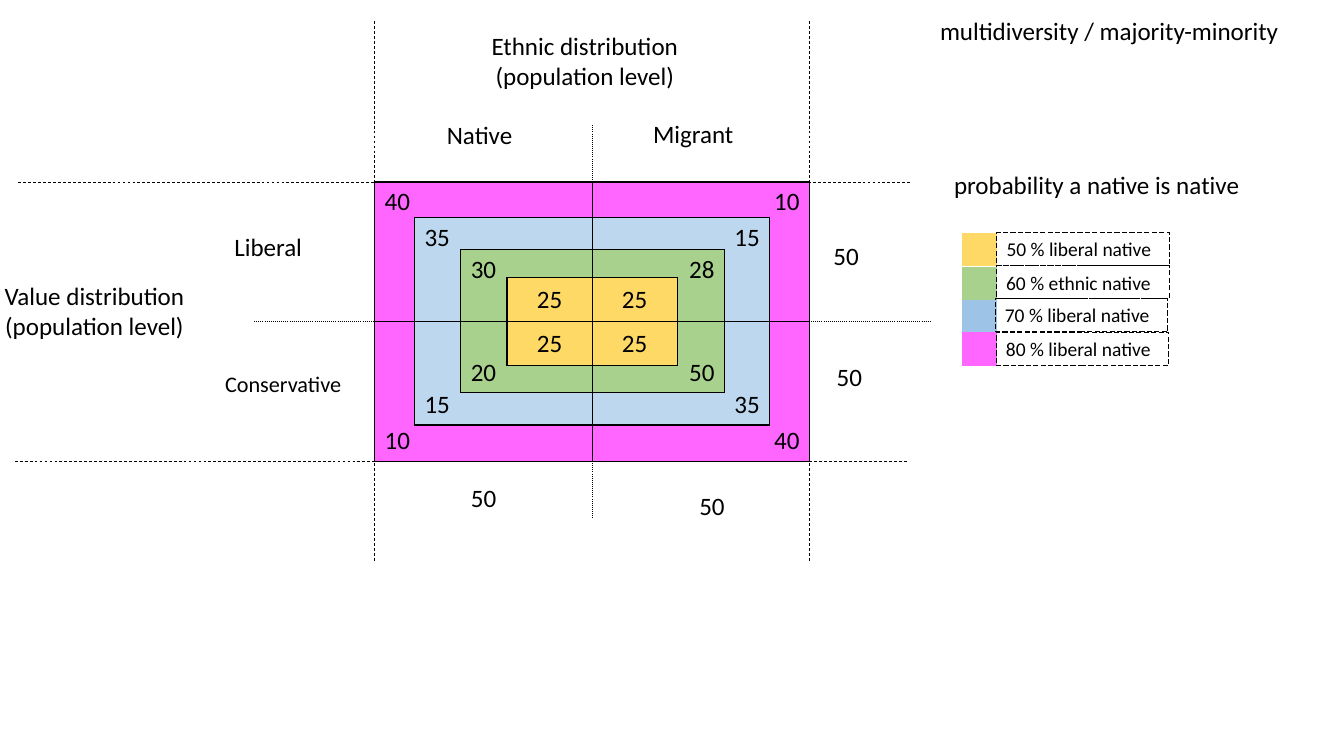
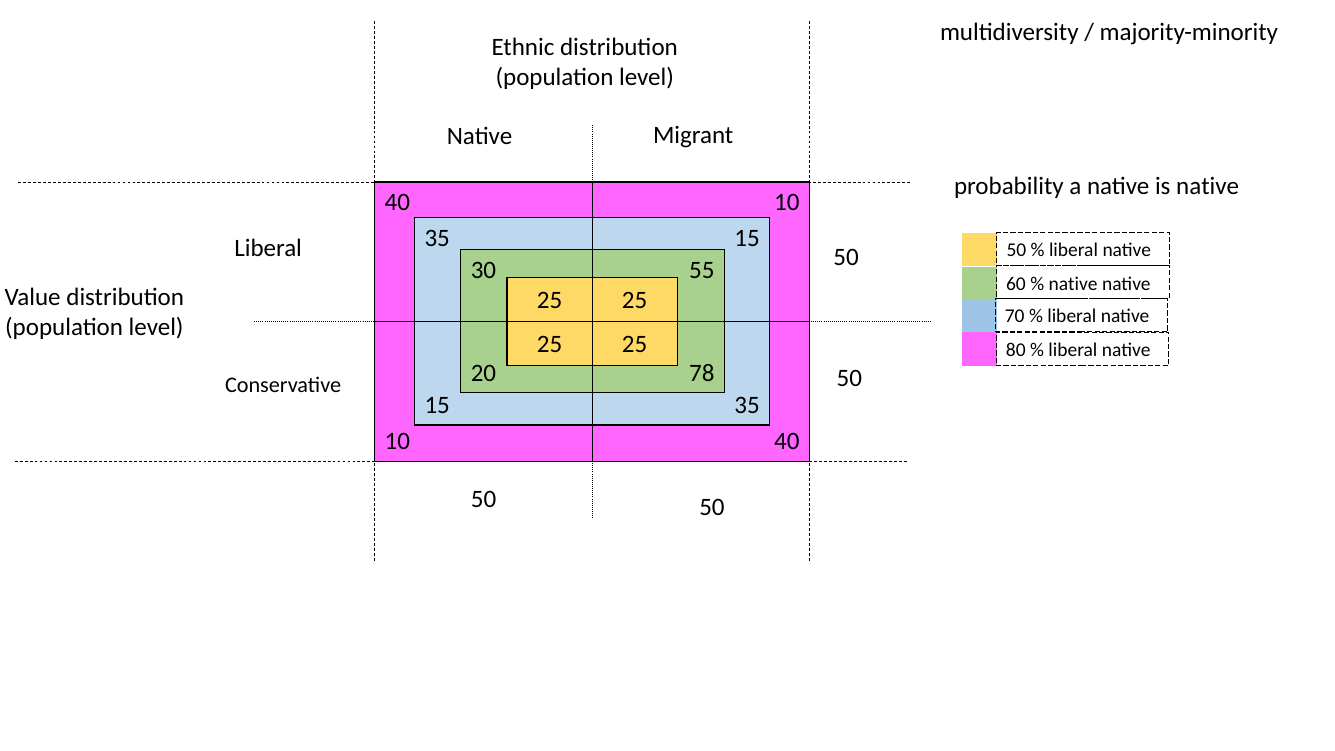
28: 28 -> 55
ethnic at (1073, 284): ethnic -> native
20 50: 50 -> 78
